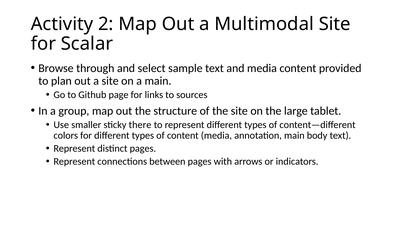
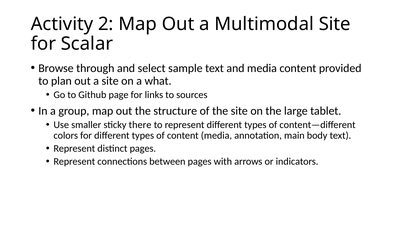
a main: main -> what
